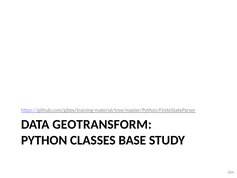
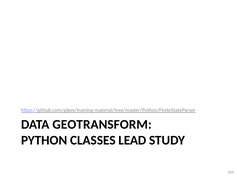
BASE: BASE -> LEAD
